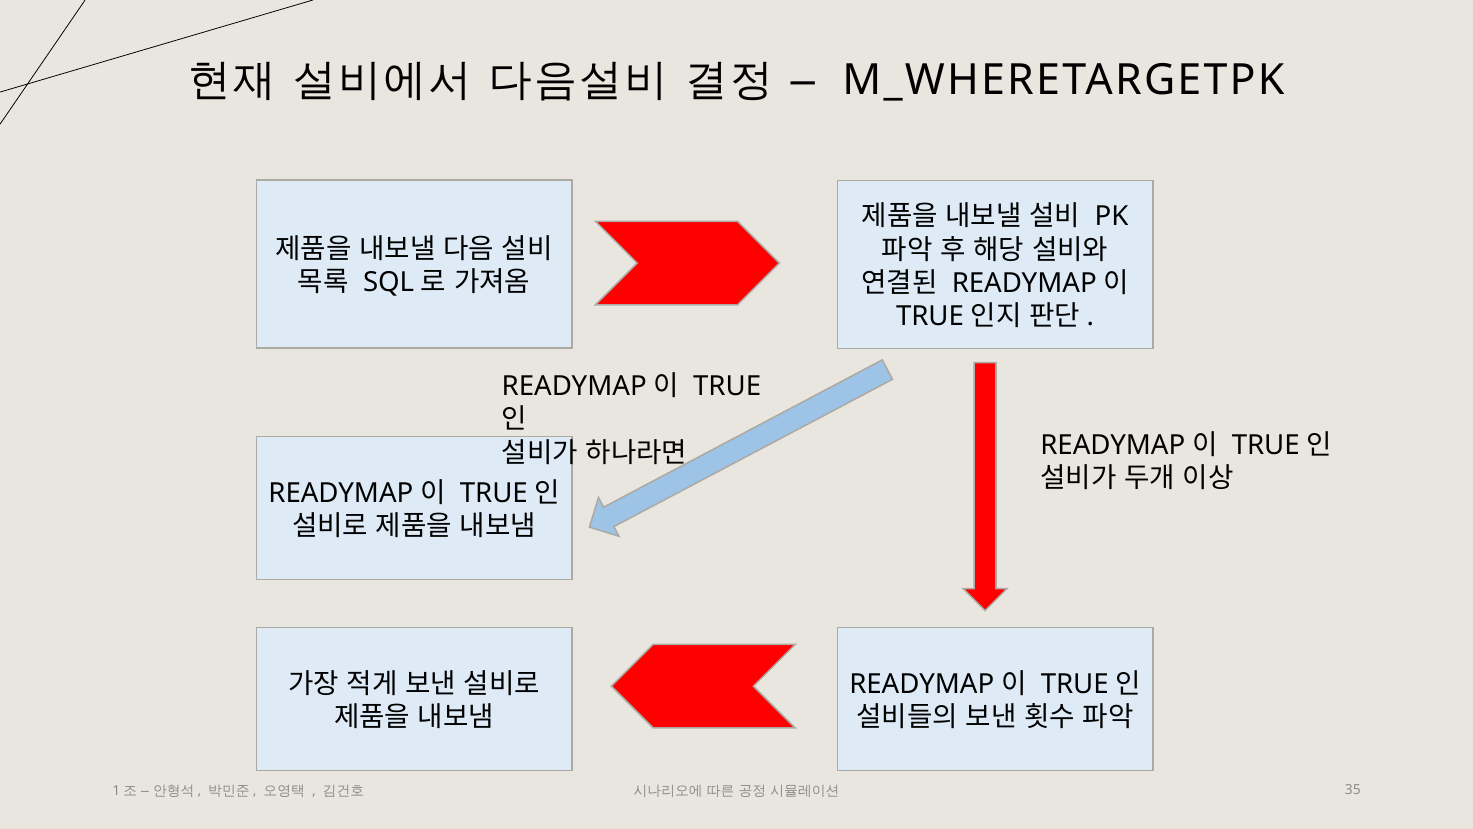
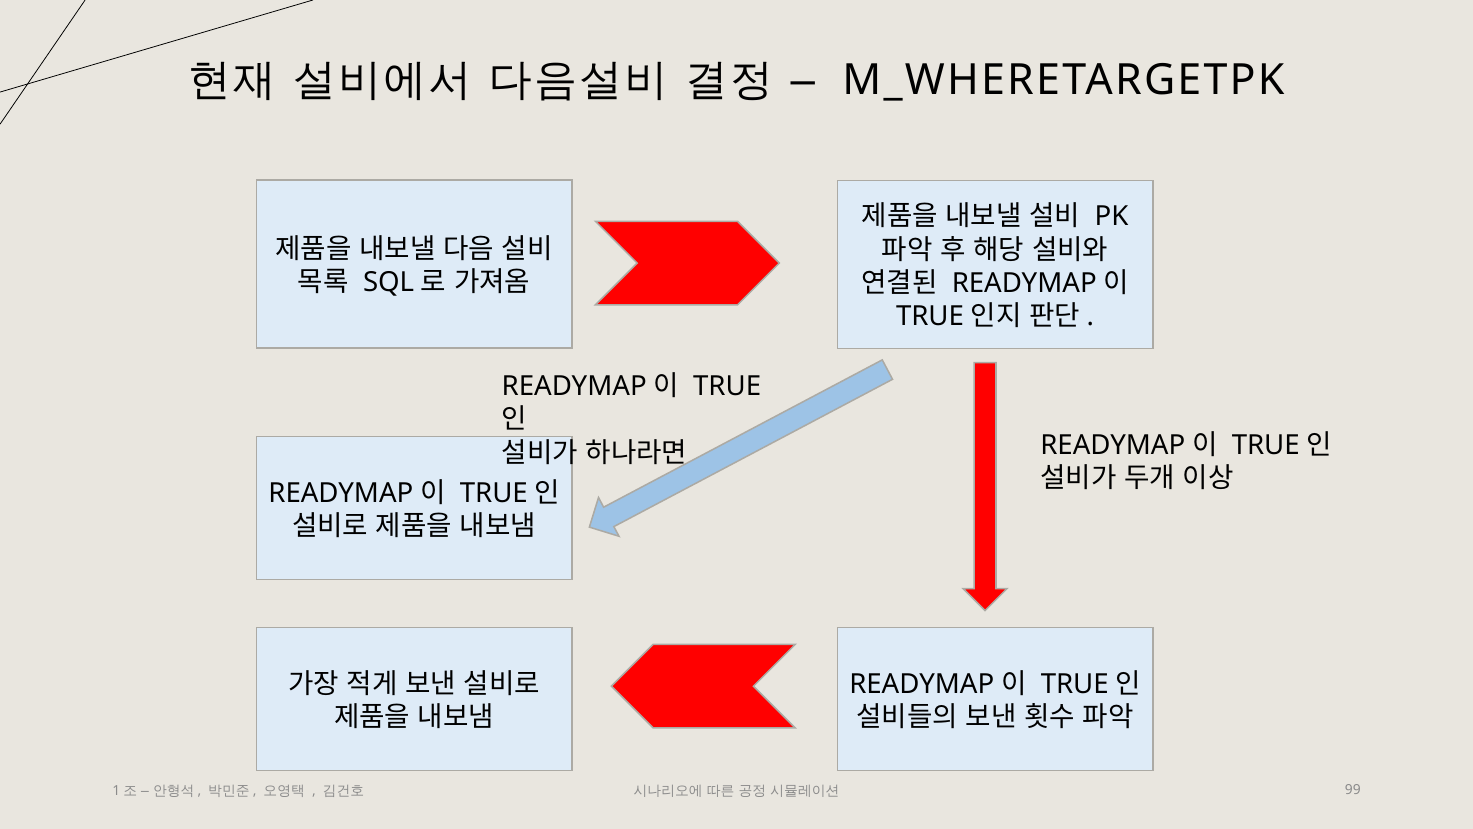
35: 35 -> 99
